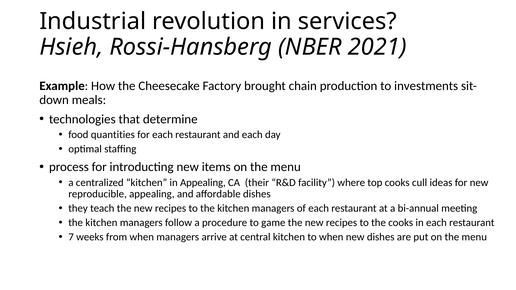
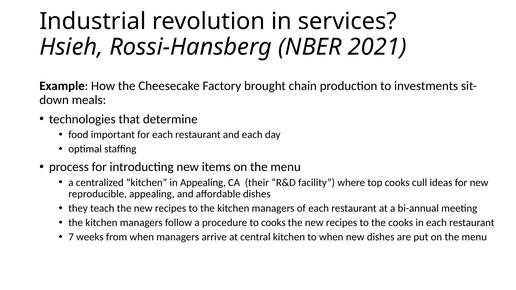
quantities: quantities -> important
to game: game -> cooks
